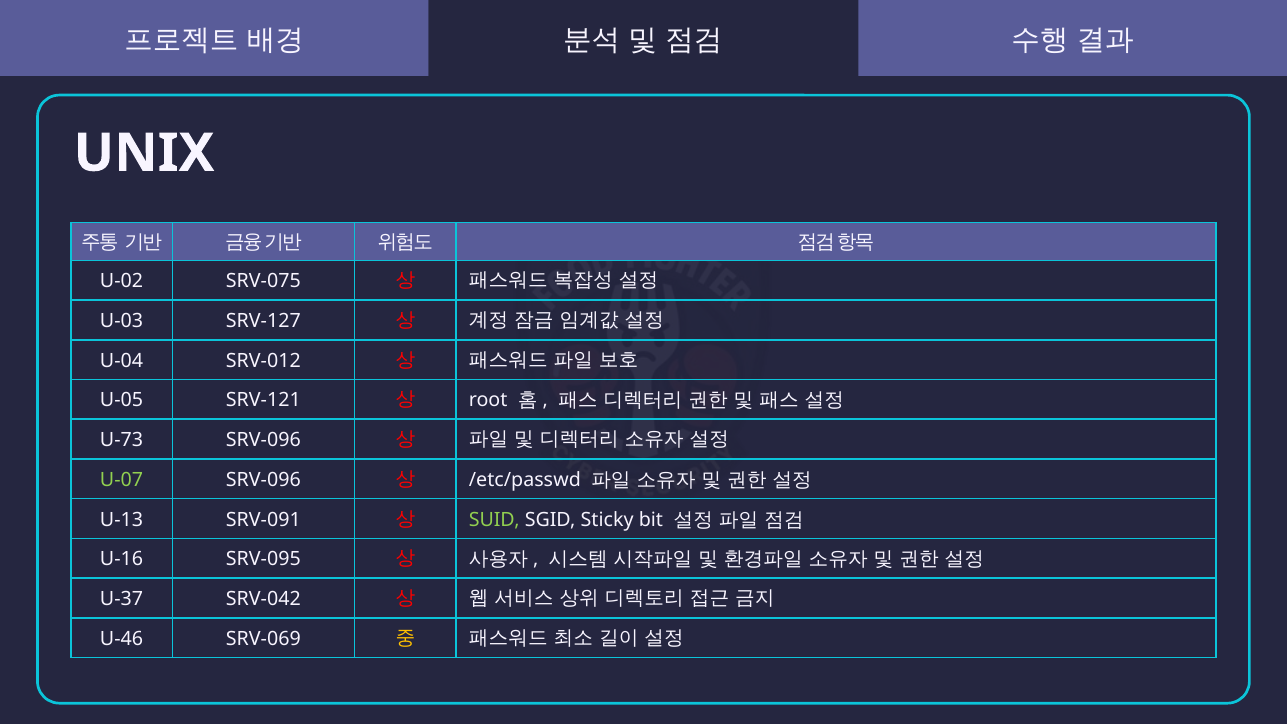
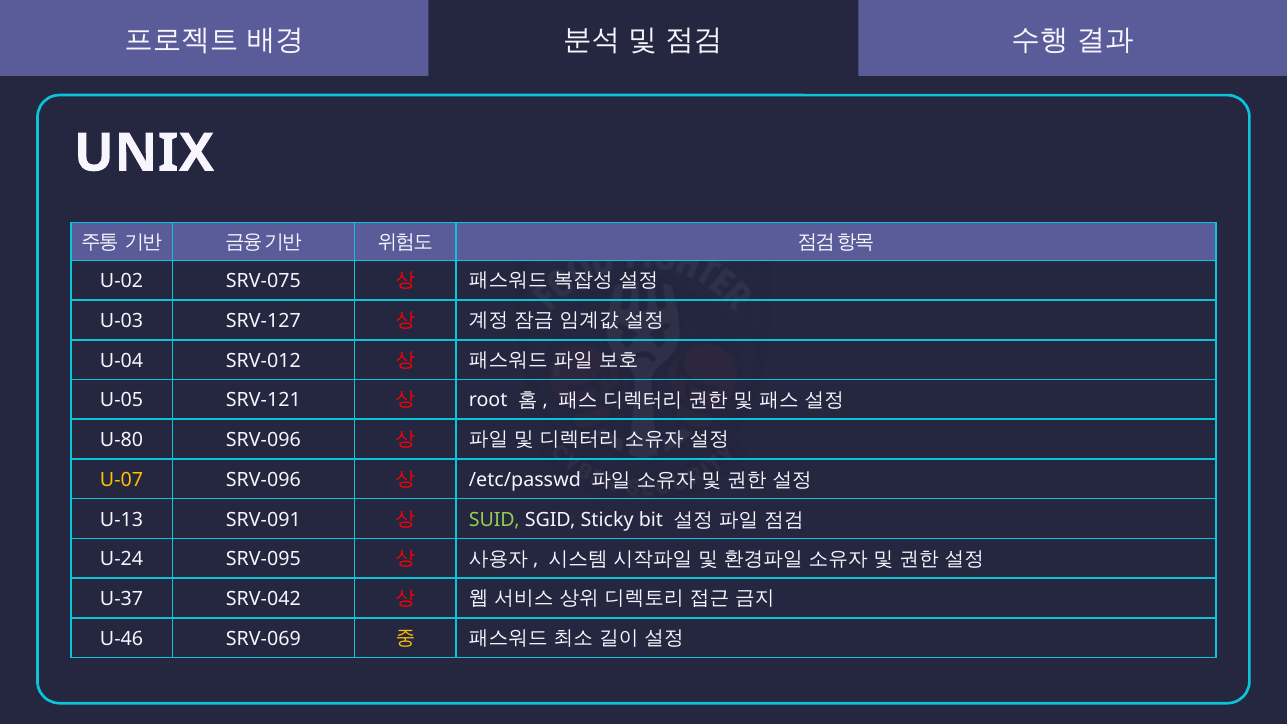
U-73: U-73 -> U-80
U-07 colour: light green -> yellow
U-16: U-16 -> U-24
